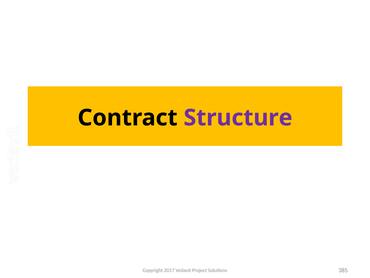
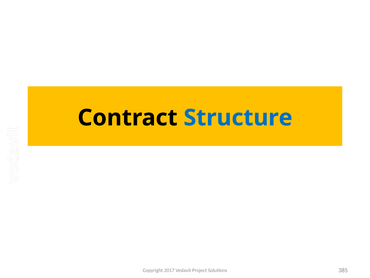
Structure colour: purple -> blue
